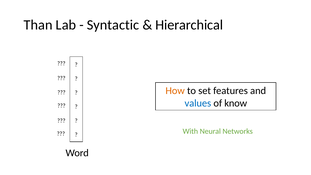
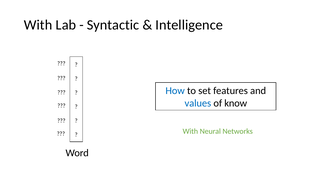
Than at (38, 25): Than -> With
Hierarchical: Hierarchical -> Intelligence
How colour: orange -> blue
